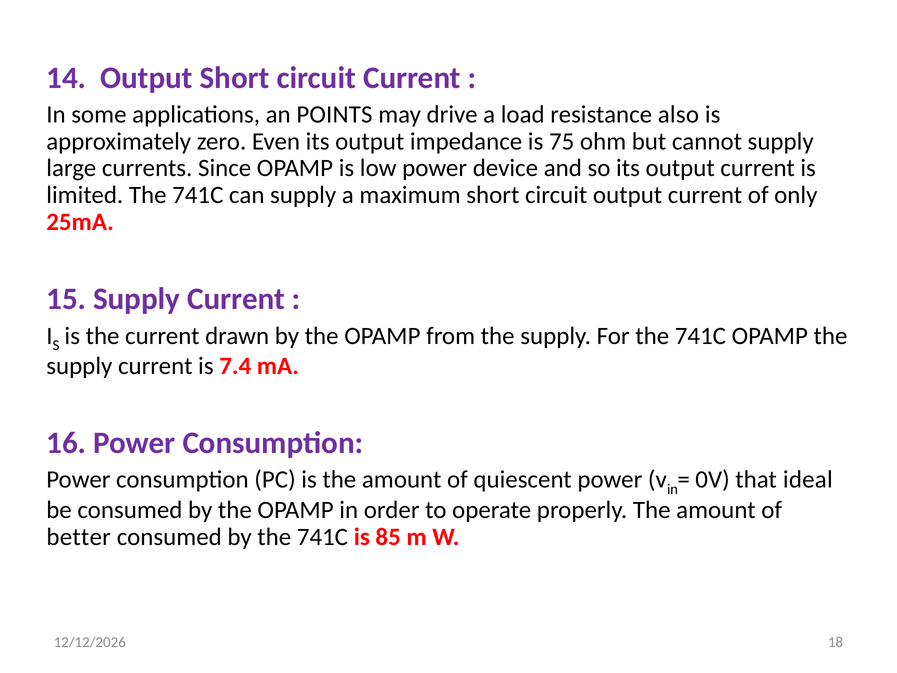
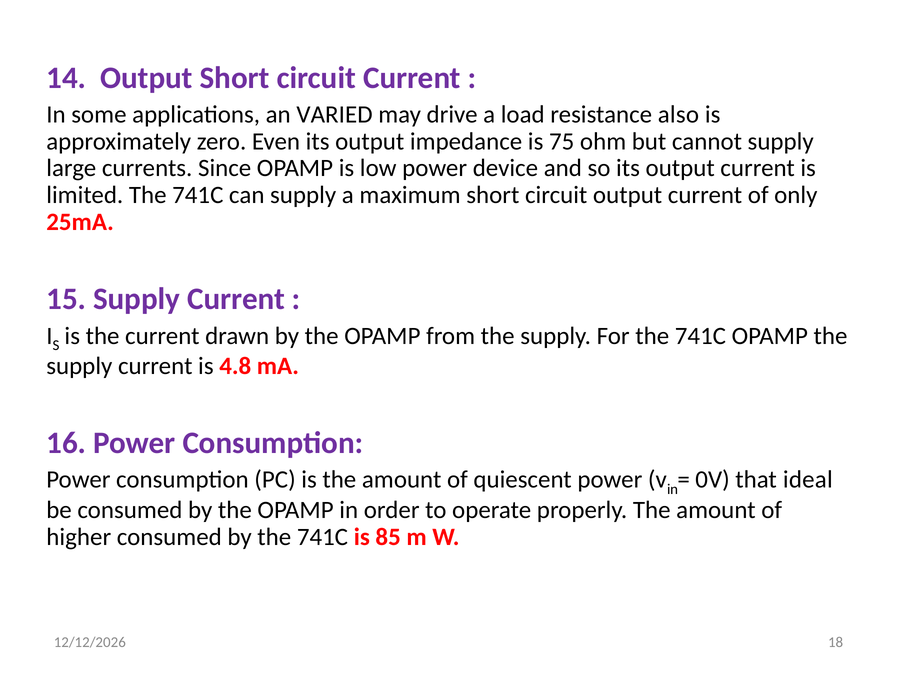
POINTS: POINTS -> VARIED
7.4: 7.4 -> 4.8
better: better -> higher
